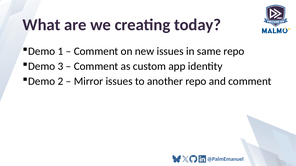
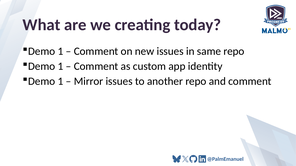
3 at (60, 66): 3 -> 1
2 at (60, 82): 2 -> 1
